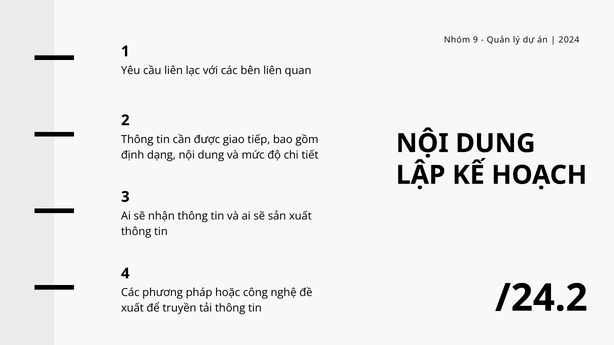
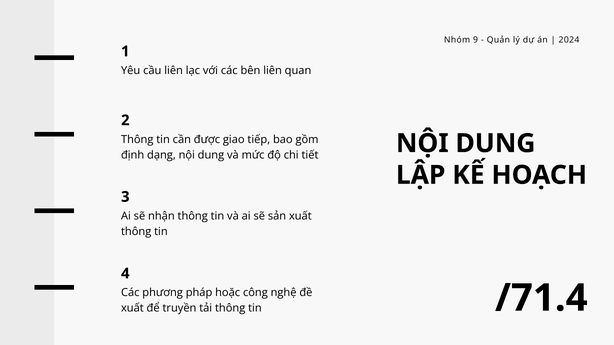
/24.2: /24.2 -> /71.4
